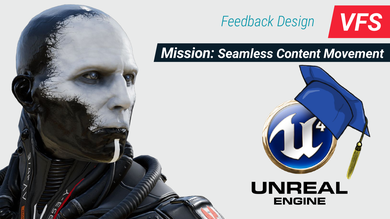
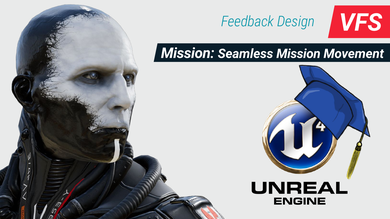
Seamless Content: Content -> Mission
